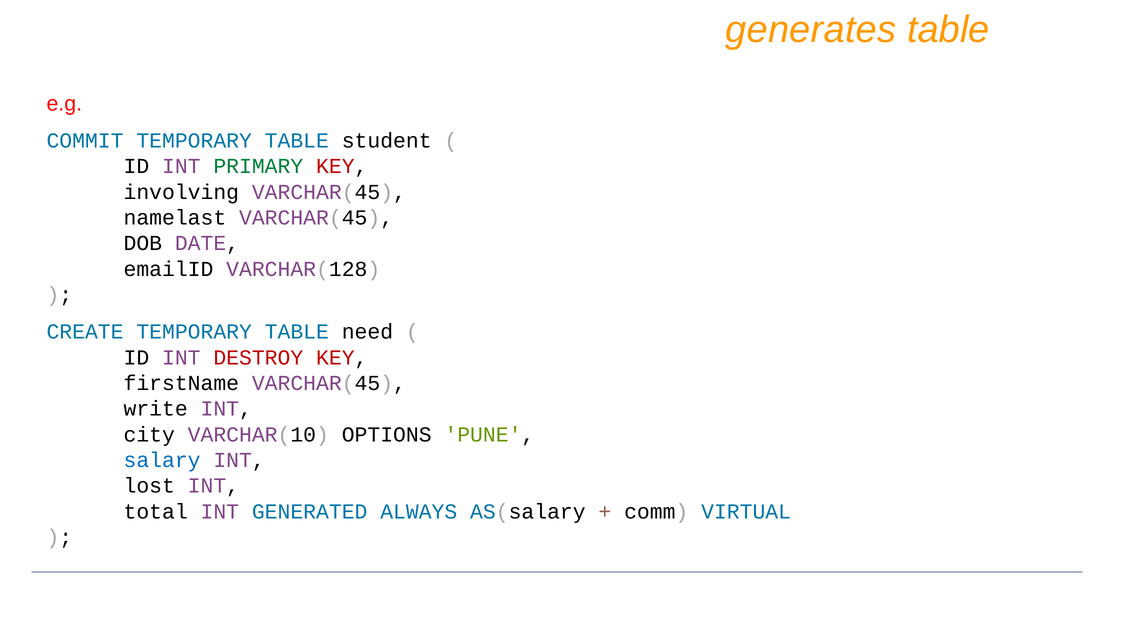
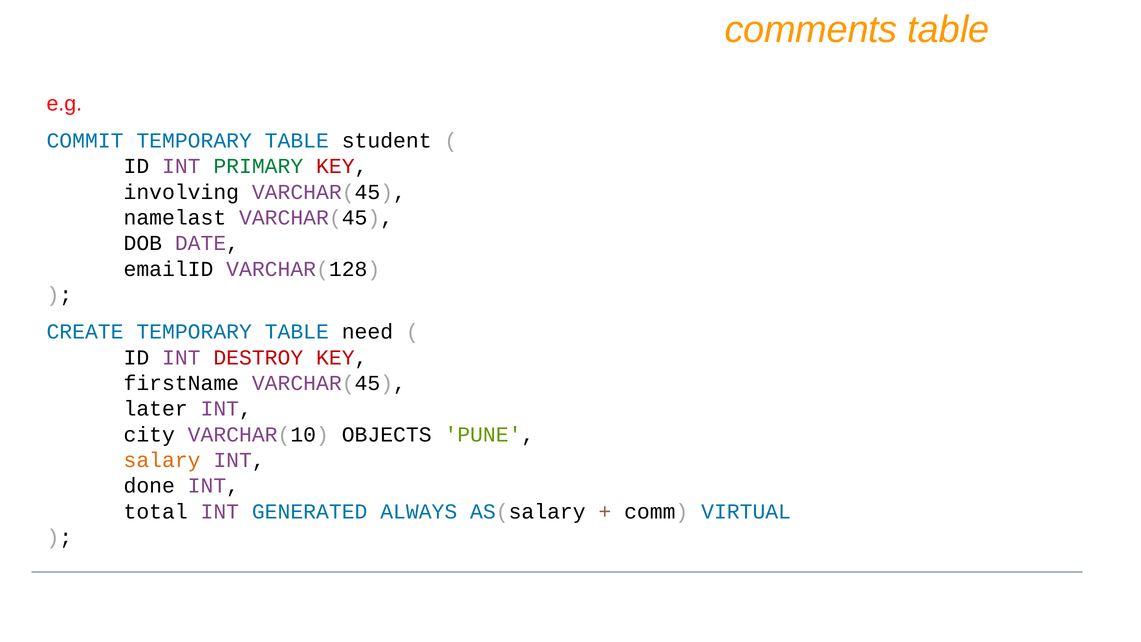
generates: generates -> comments
write: write -> later
OPTIONS: OPTIONS -> OBJECTS
salary colour: blue -> orange
lost: lost -> done
